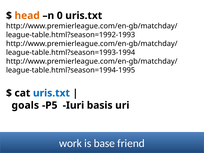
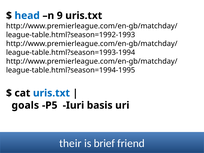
head colour: orange -> blue
0: 0 -> 9
work: work -> their
base: base -> brief
